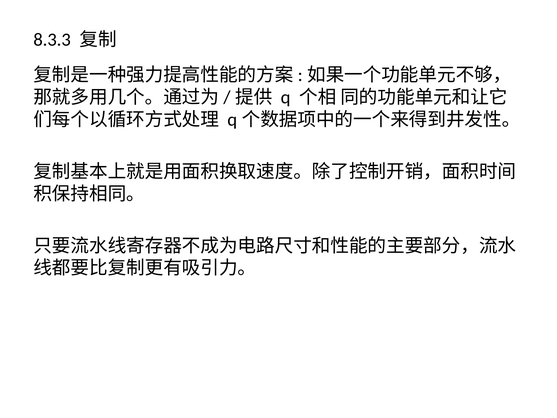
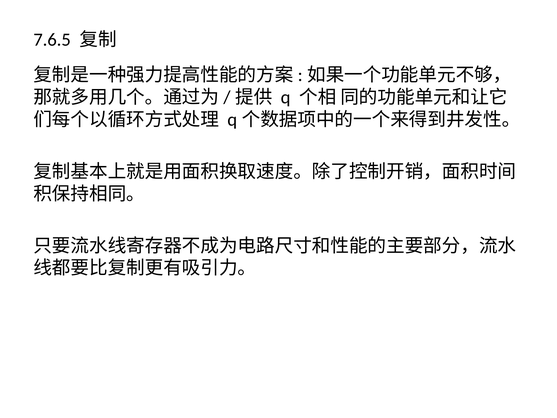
8.3.3: 8.3.3 -> 7.6.5
